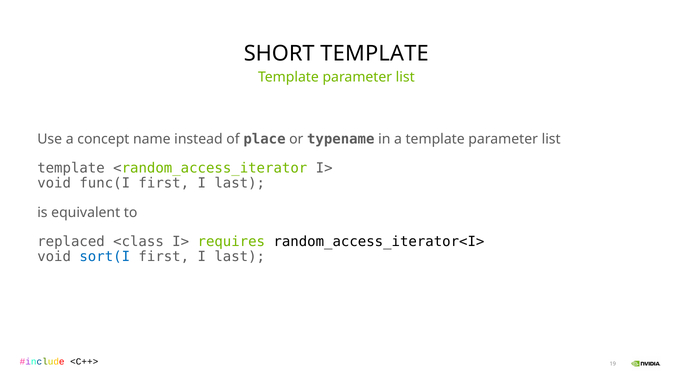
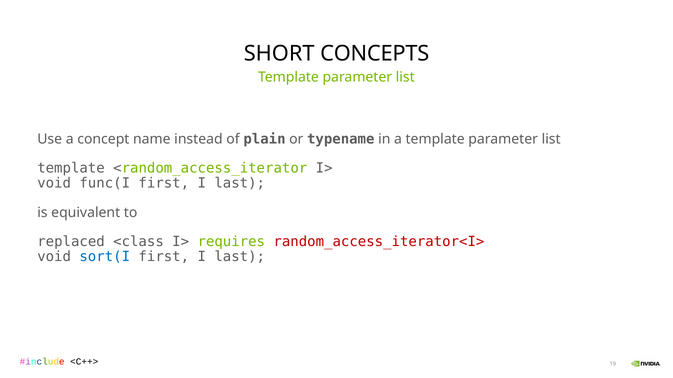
SHORT TEMPLATE: TEMPLATE -> CONCEPTS
place: place -> plain
random_access_iterator<I> colour: black -> red
